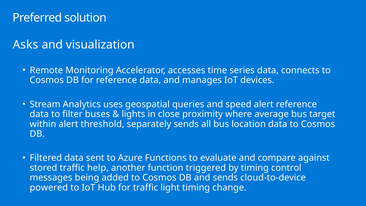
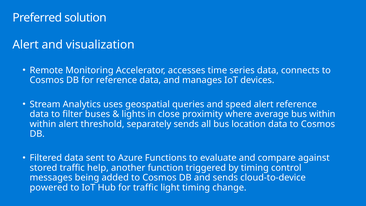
Asks at (25, 45): Asks -> Alert
bus target: target -> within
